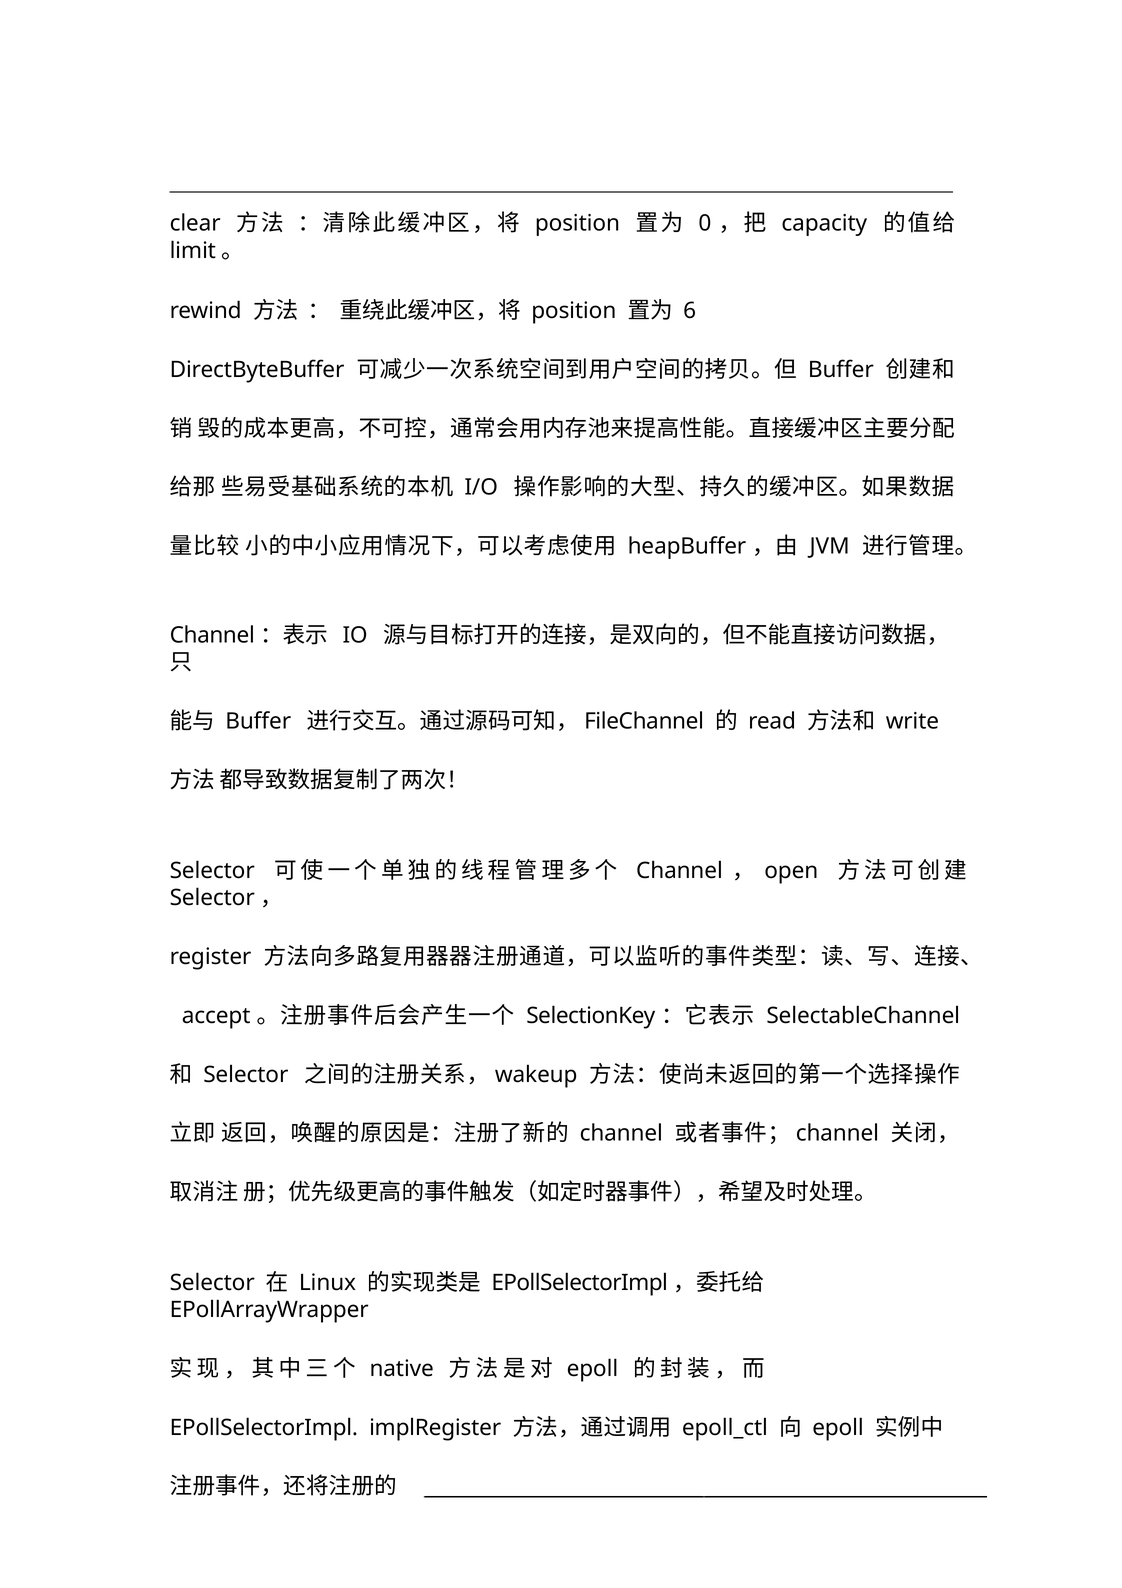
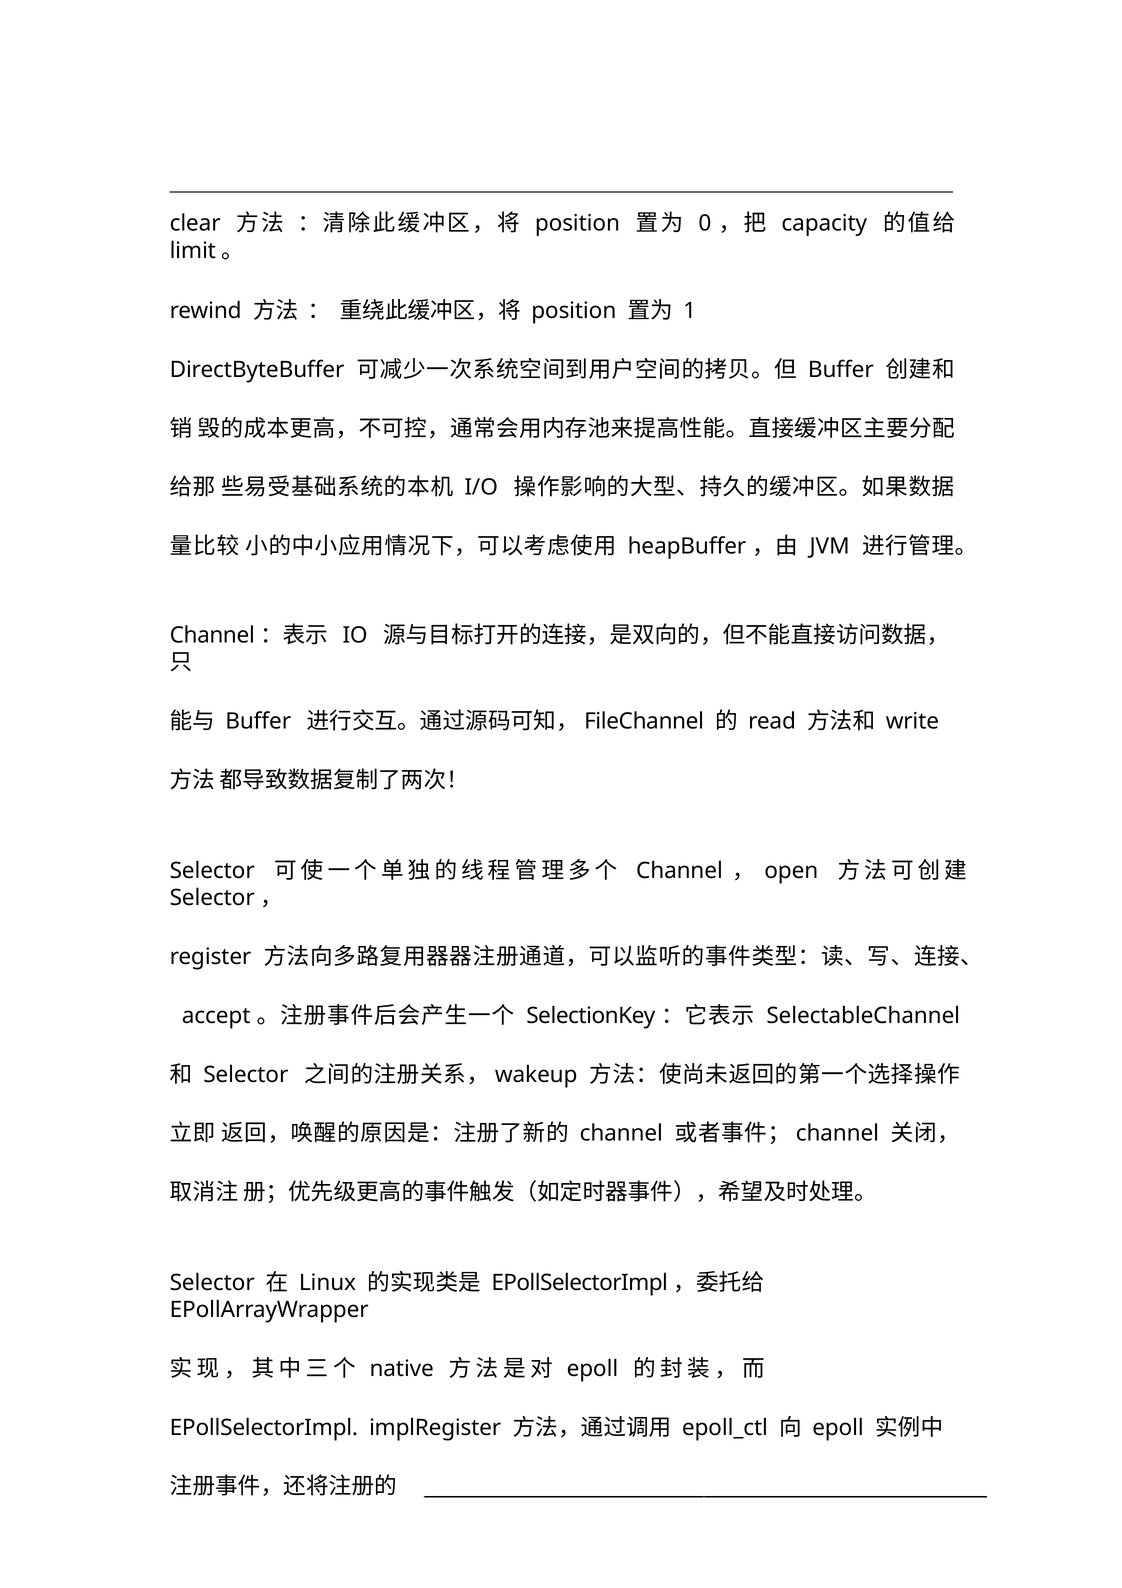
6: 6 -> 1
